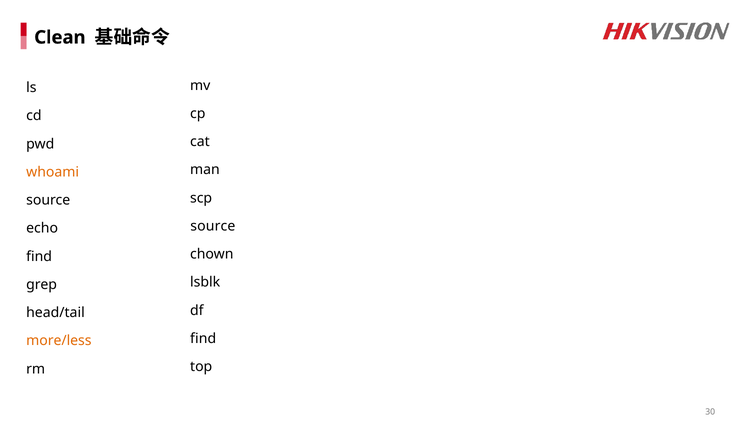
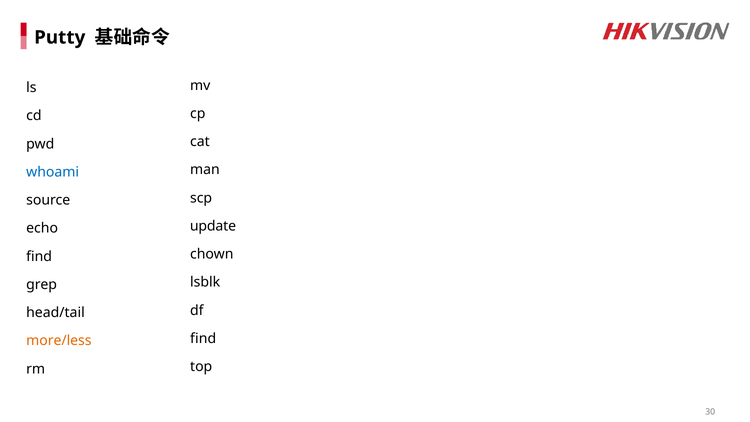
Clean: Clean -> Putty
whoami colour: orange -> blue
source at (213, 226): source -> update
